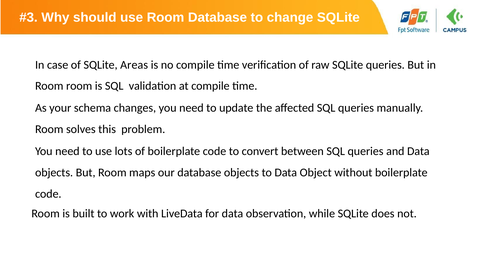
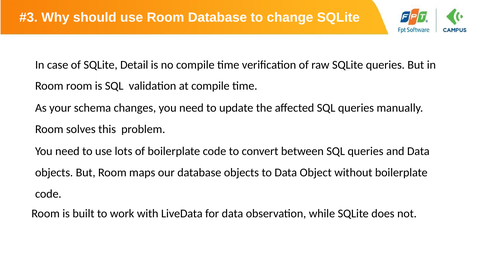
Areas: Areas -> Detail
